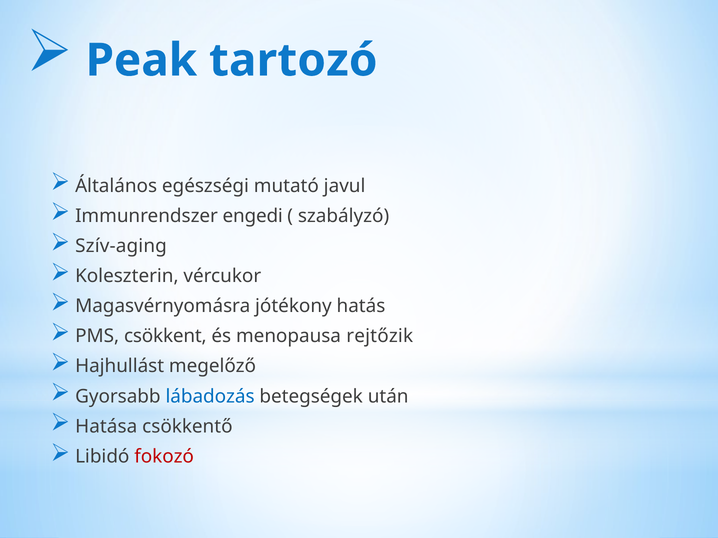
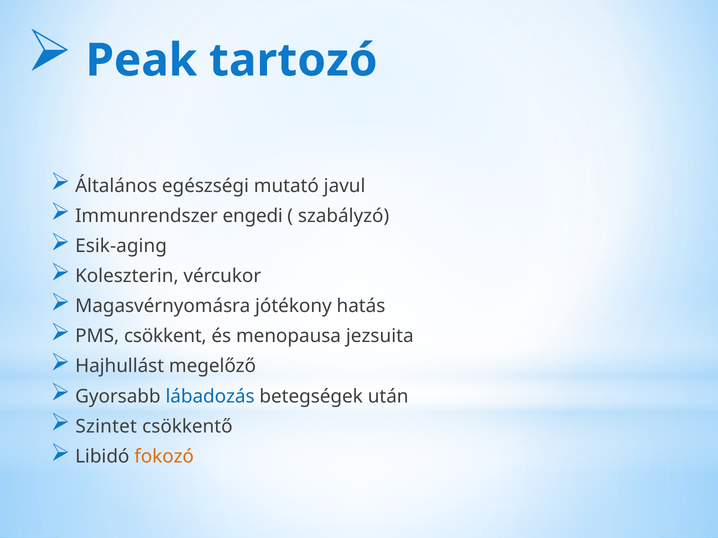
Szív-aging: Szív-aging -> Esik-aging
rejtőzik: rejtőzik -> jezsuita
Hatása: Hatása -> Szintet
fokozó colour: red -> orange
